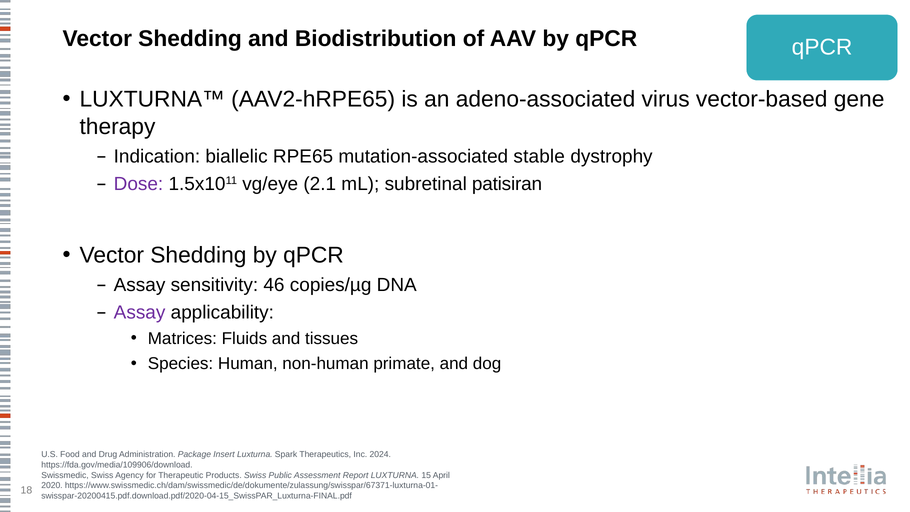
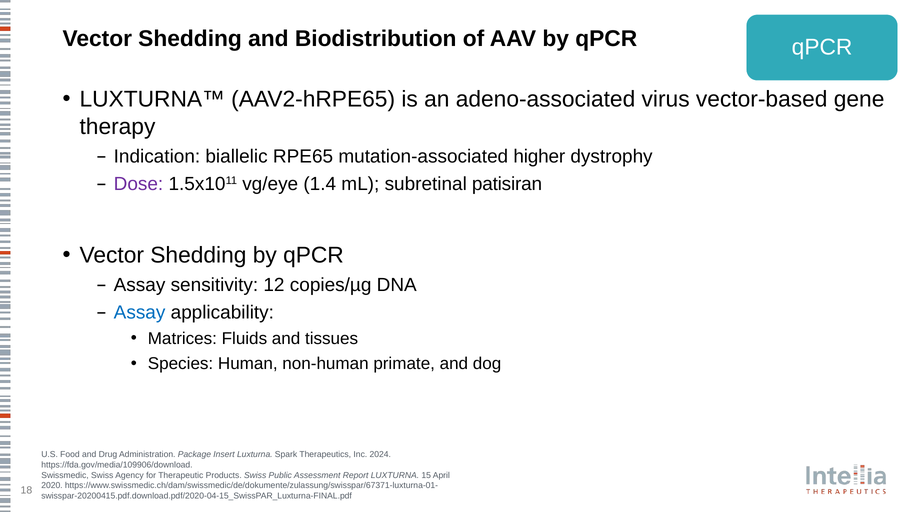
stable: stable -> higher
2.1: 2.1 -> 1.4
46: 46 -> 12
Assay at (140, 312) colour: purple -> blue
